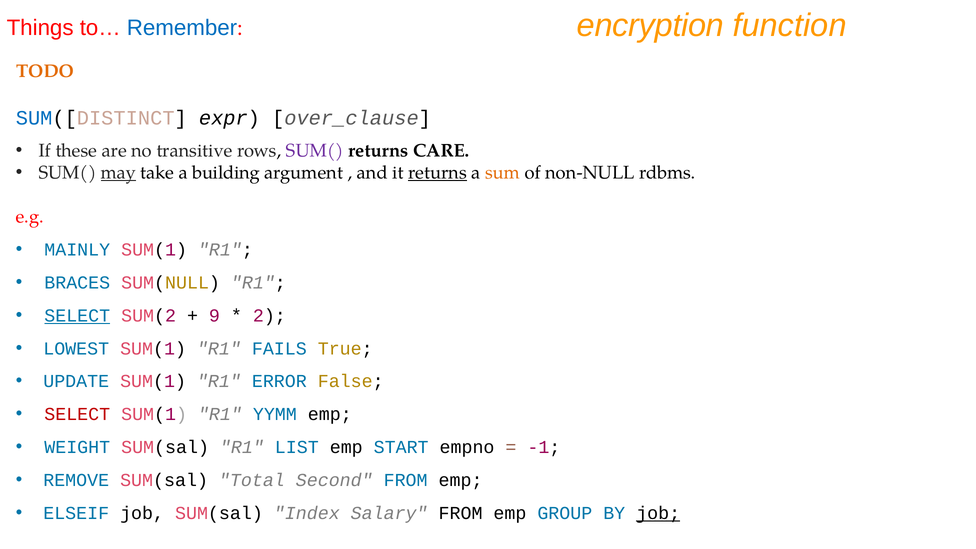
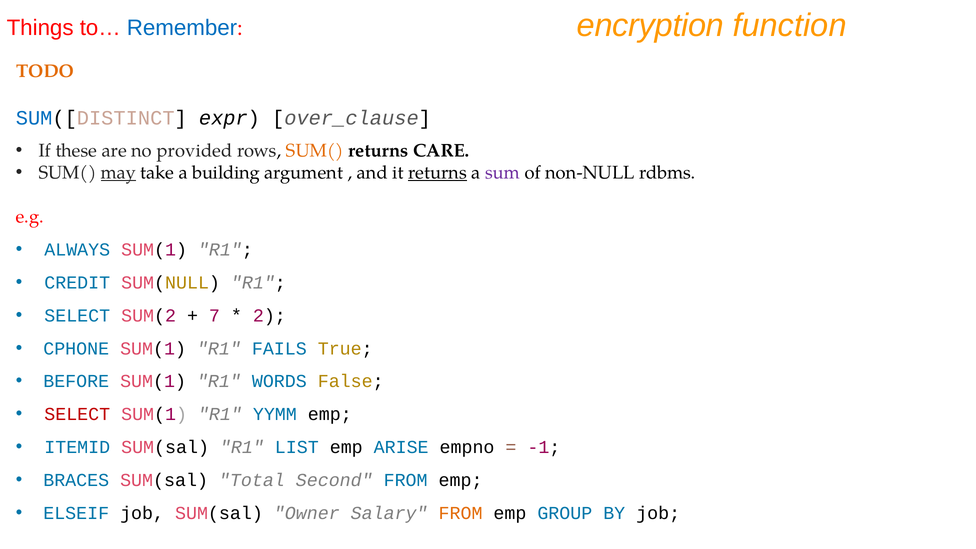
transitive: transitive -> provided
SUM( at (315, 151) colour: purple -> orange
sum colour: orange -> purple
MAINLY: MAINLY -> ALWAYS
BRACES: BRACES -> CREDIT
SELECT at (77, 316) underline: present -> none
9: 9 -> 7
LOWEST: LOWEST -> CPHONE
UPDATE: UPDATE -> BEFORE
ERROR: ERROR -> WORDS
WEIGHT: WEIGHT -> ITEMID
START: START -> ARISE
REMOVE: REMOVE -> BRACES
Index: Index -> Owner
FROM at (461, 513) colour: black -> orange
job at (658, 513) underline: present -> none
